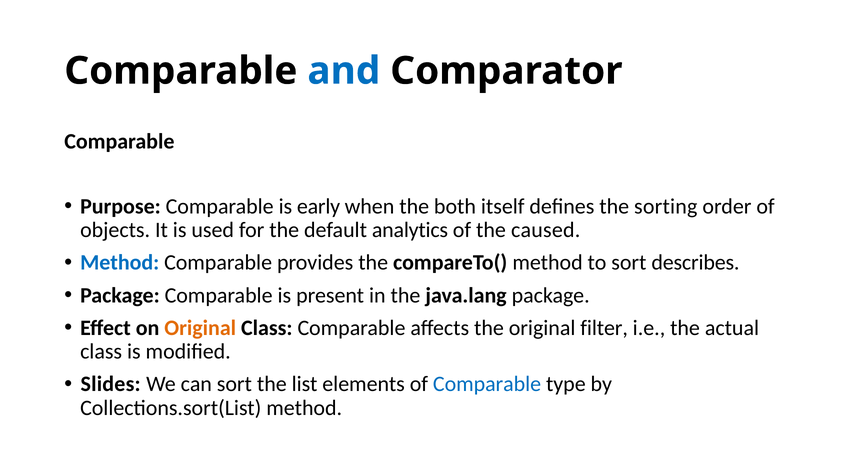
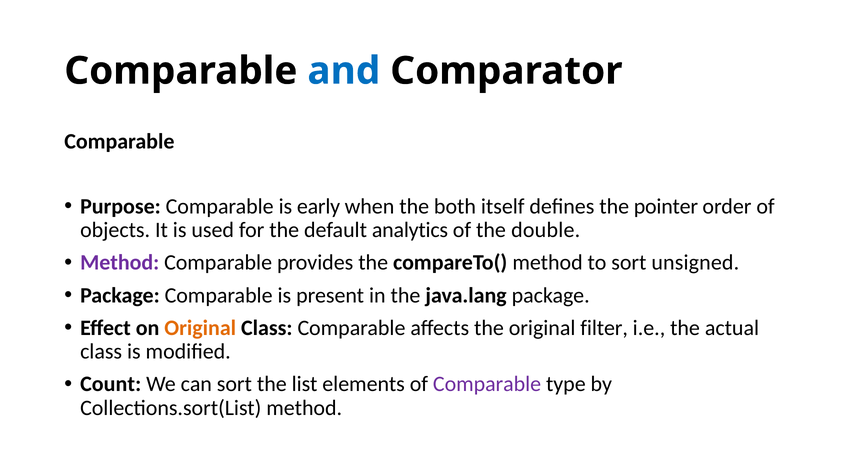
sorting: sorting -> pointer
caused: caused -> double
Method at (120, 263) colour: blue -> purple
describes: describes -> unsigned
Slides: Slides -> Count
Comparable at (487, 384) colour: blue -> purple
